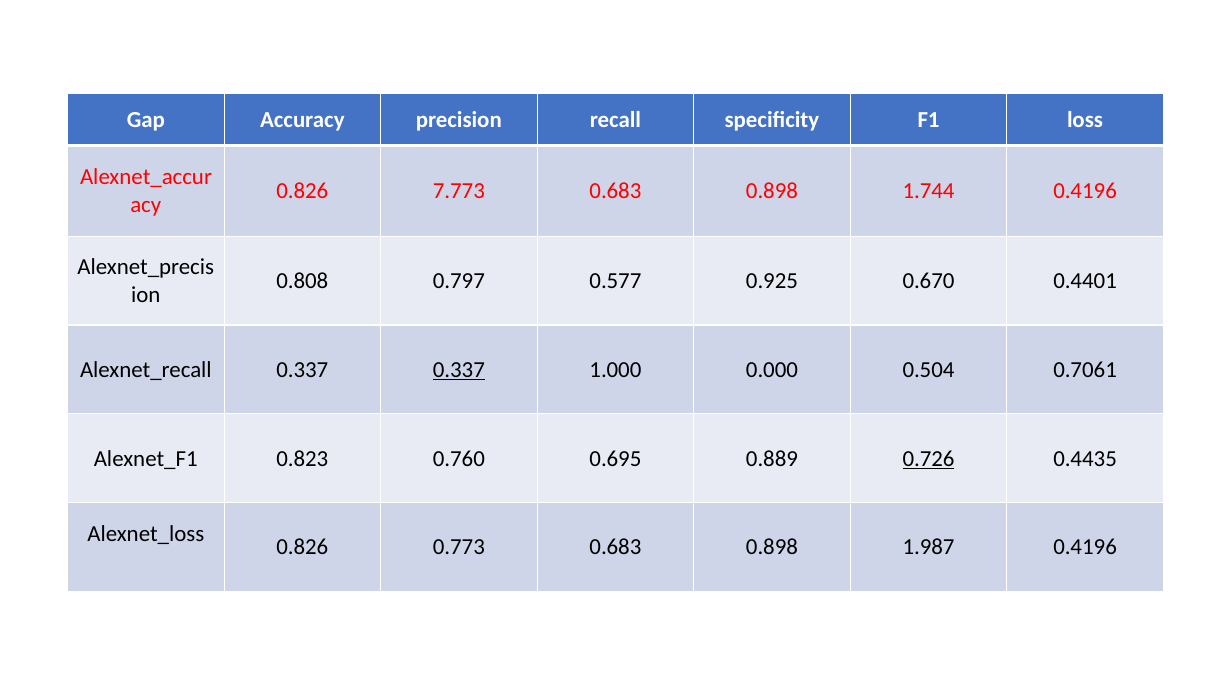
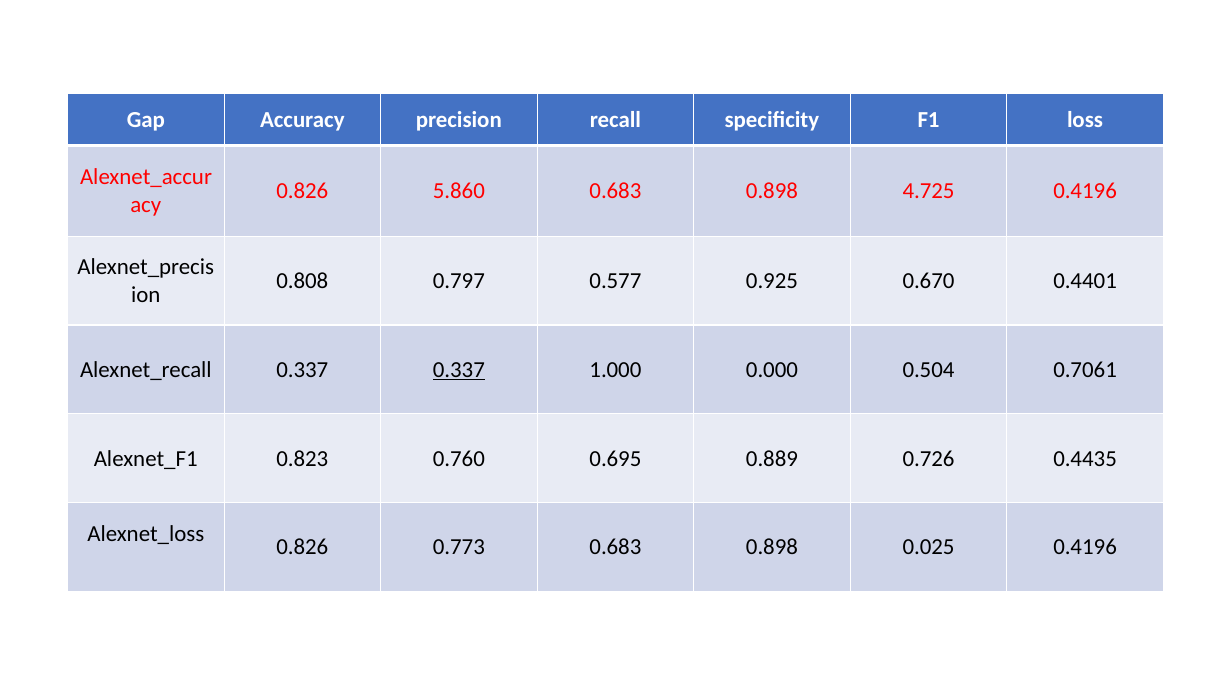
7.773: 7.773 -> 5.860
1.744: 1.744 -> 4.725
0.726 underline: present -> none
1.987: 1.987 -> 0.025
